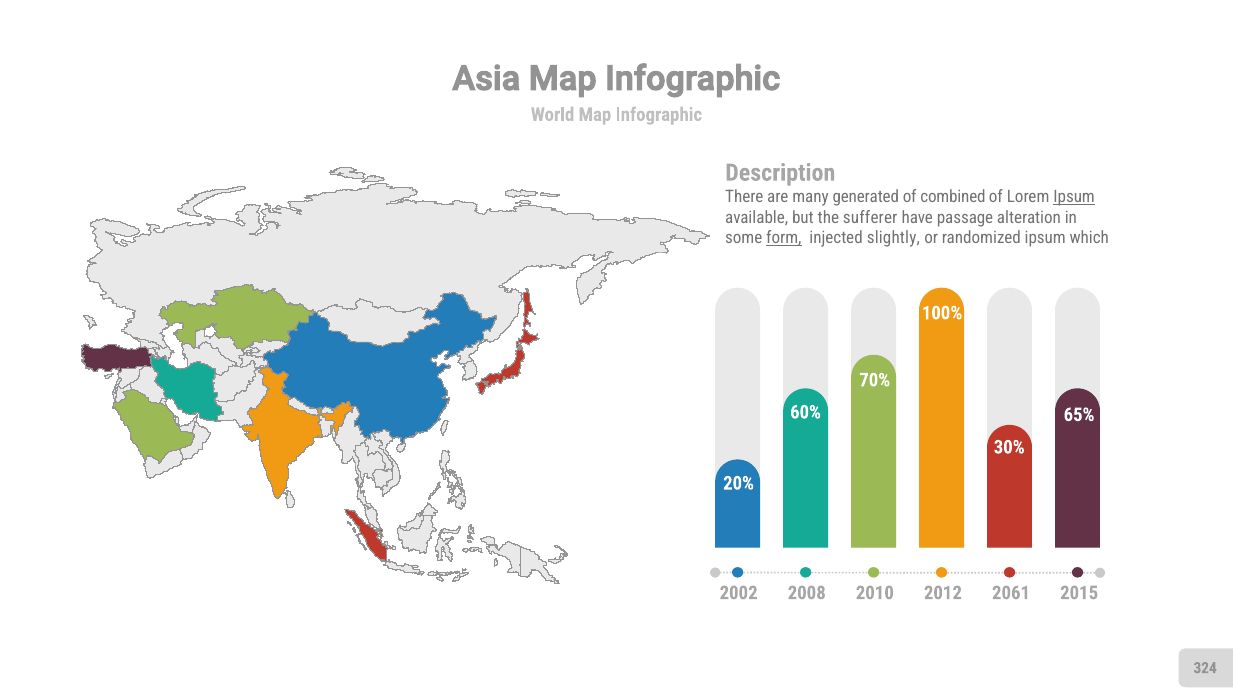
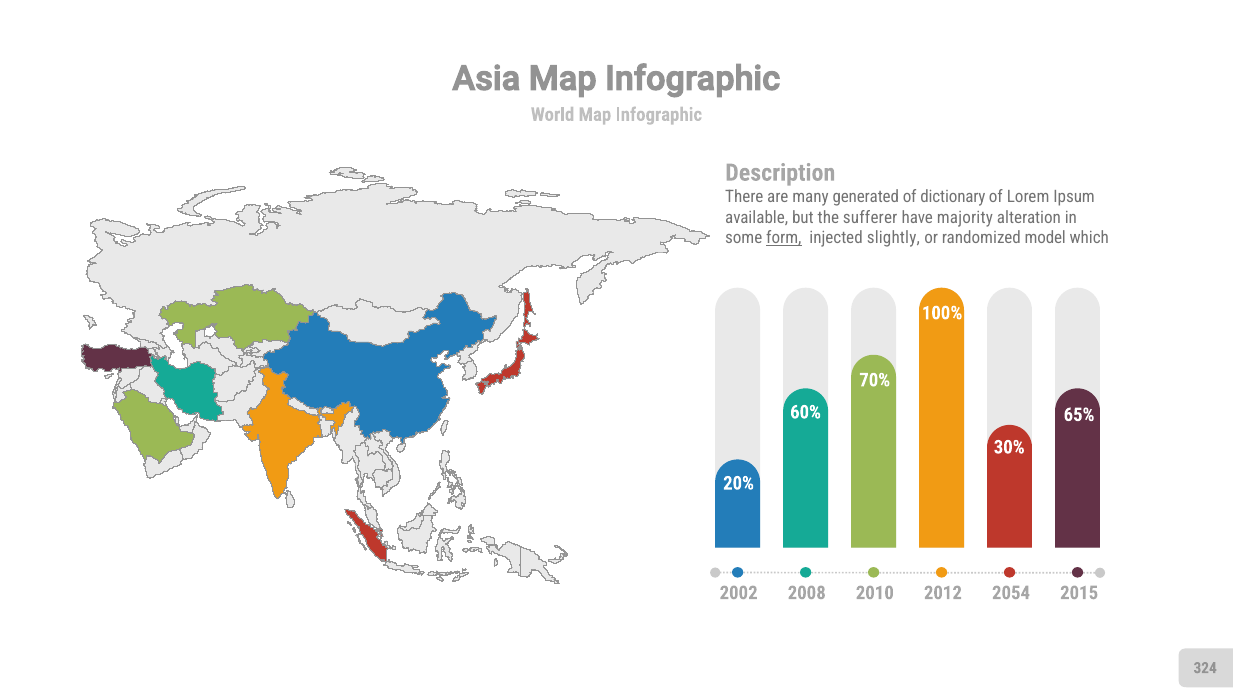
combined: combined -> dictionary
Ipsum at (1074, 197) underline: present -> none
passage: passage -> majority
randomized ipsum: ipsum -> model
2061: 2061 -> 2054
